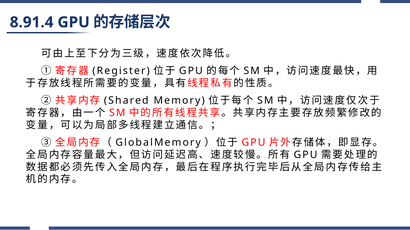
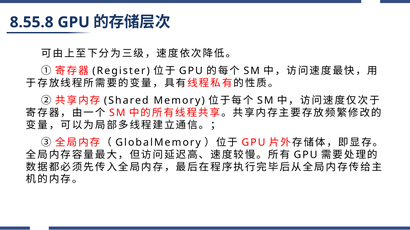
8.91.4: 8.91.4 -> 8.55.8
